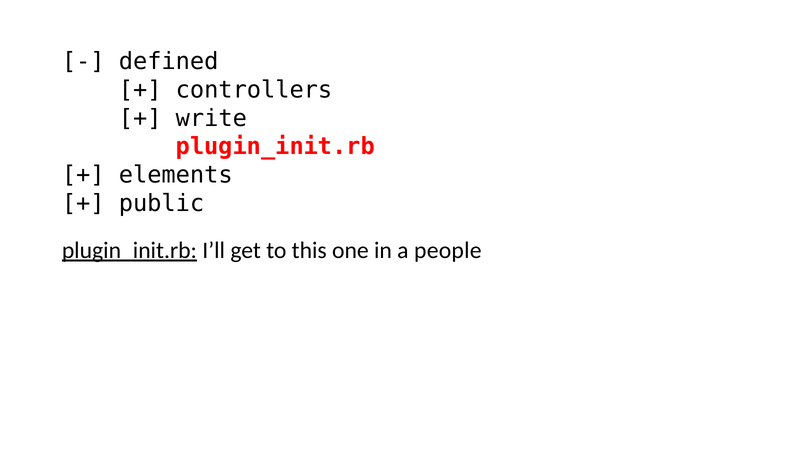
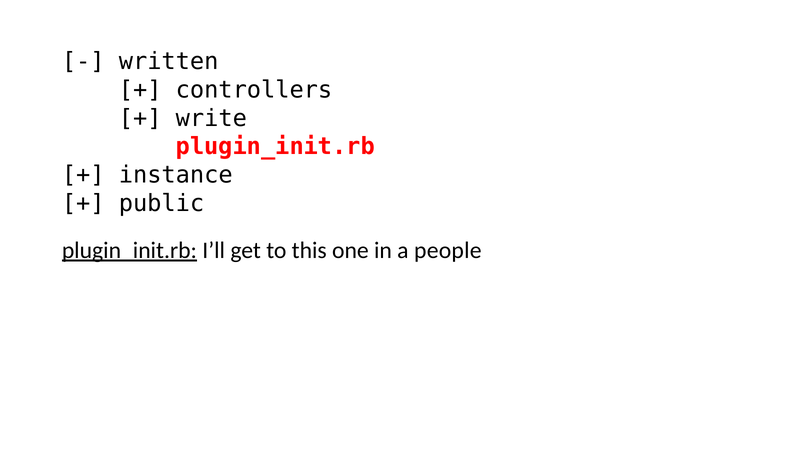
defined: defined -> written
elements: elements -> instance
